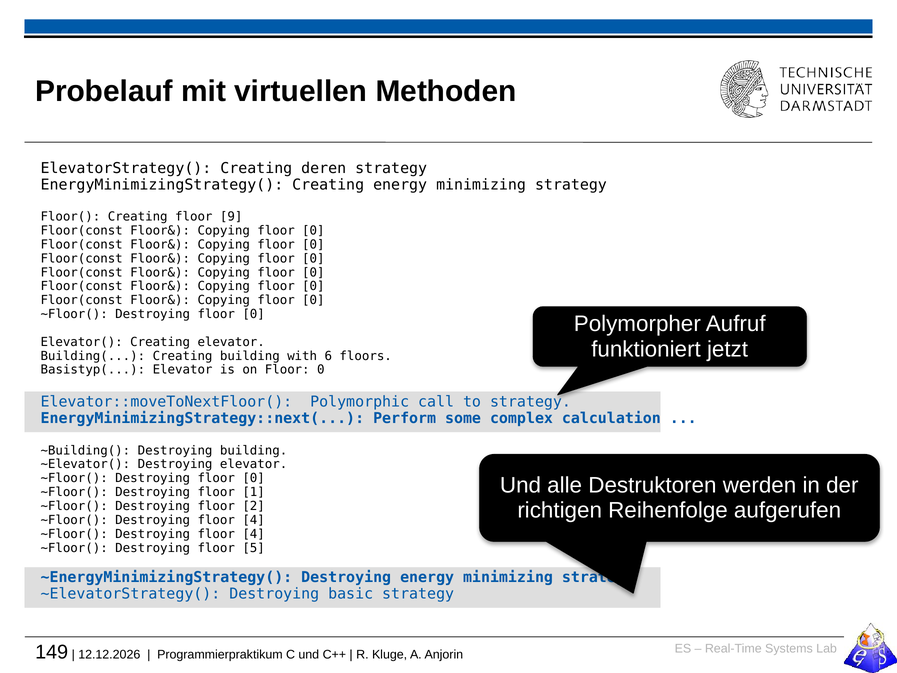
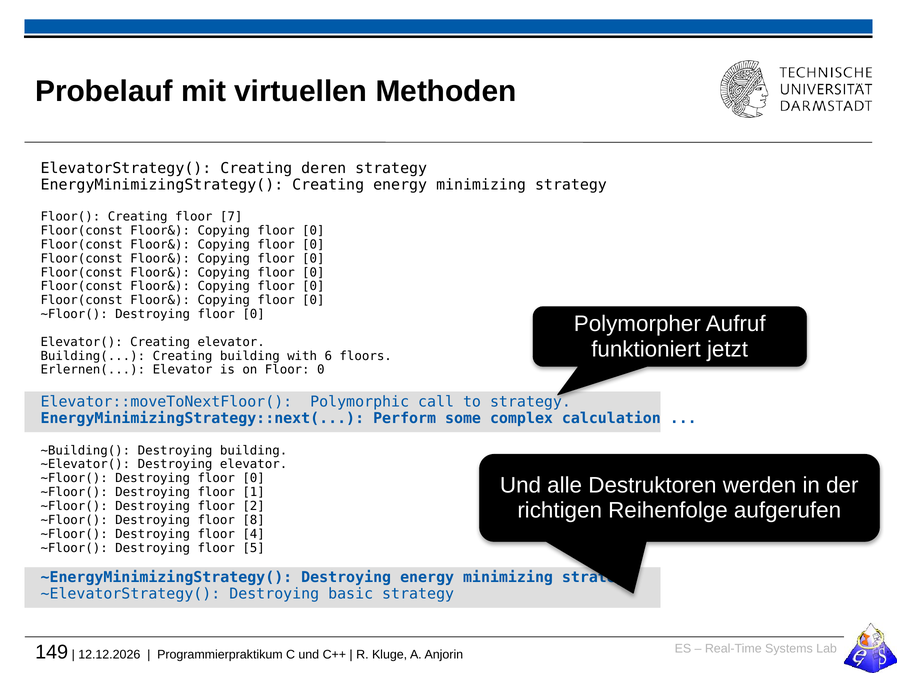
9: 9 -> 7
Basistyp(: Basistyp( -> Erlernen(
4 at (254, 520): 4 -> 8
